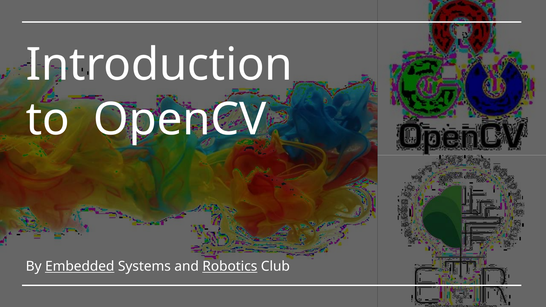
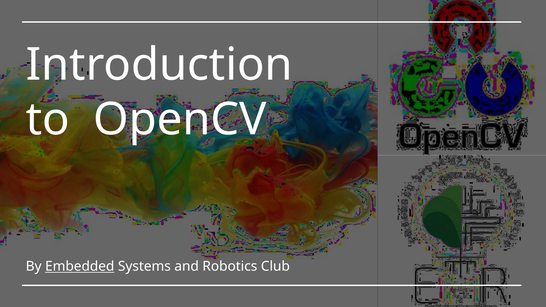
Robotics underline: present -> none
